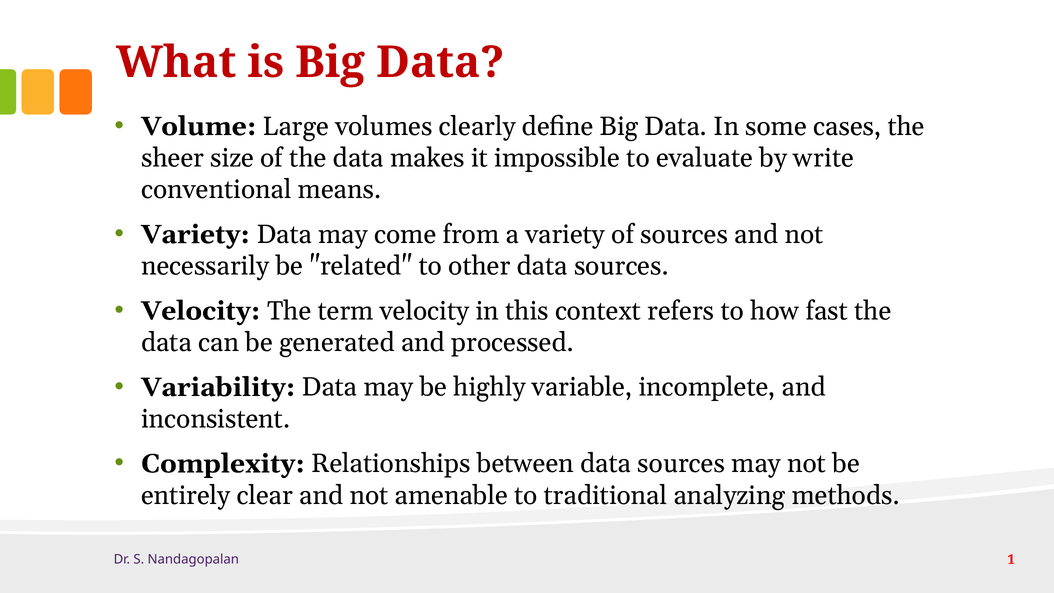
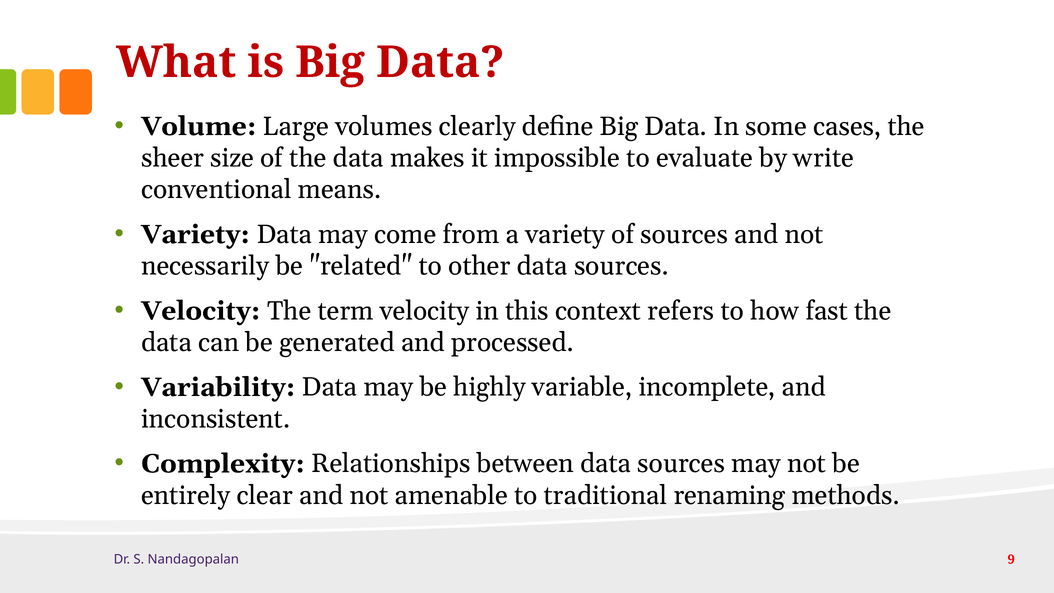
analyzing: analyzing -> renaming
1: 1 -> 9
